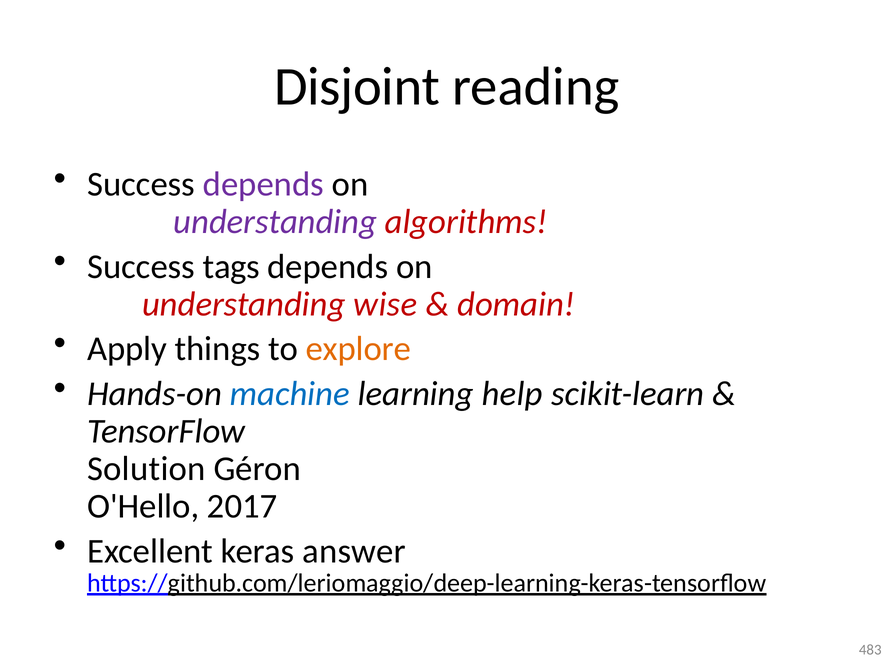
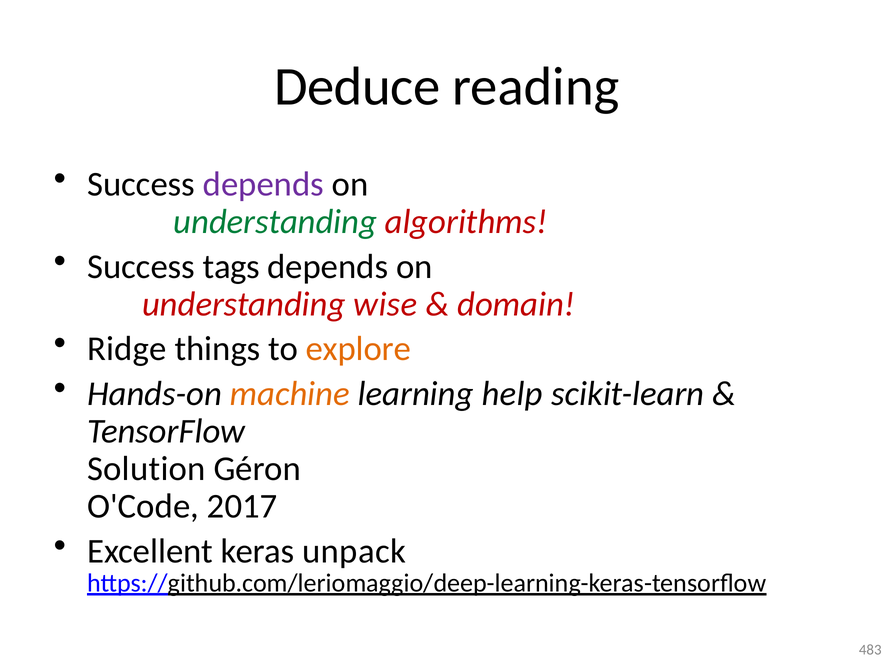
Disjoint: Disjoint -> Deduce
understanding at (275, 222) colour: purple -> green
Apply: Apply -> Ridge
machine colour: blue -> orange
O'Hello: O'Hello -> O'Code
answer: answer -> unpack
